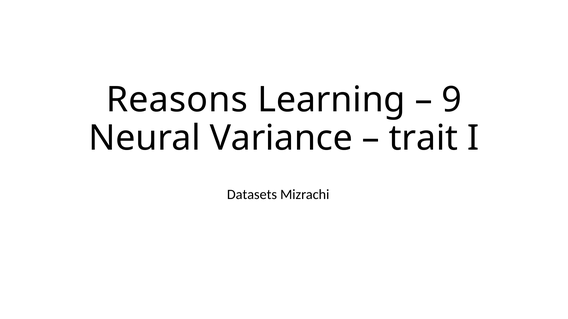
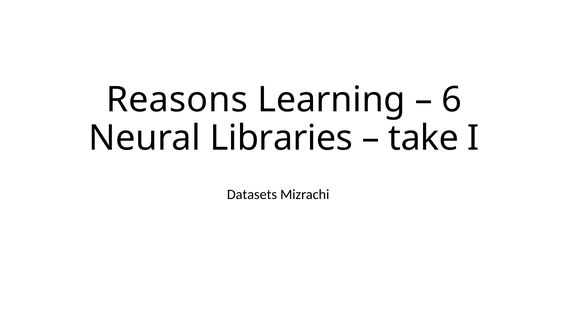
9: 9 -> 6
Variance: Variance -> Libraries
trait: trait -> take
